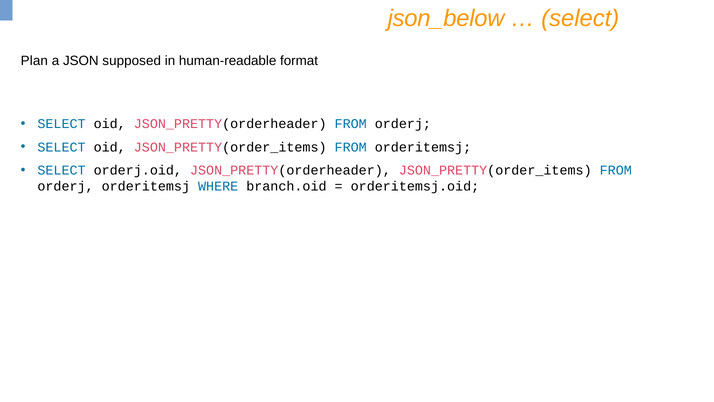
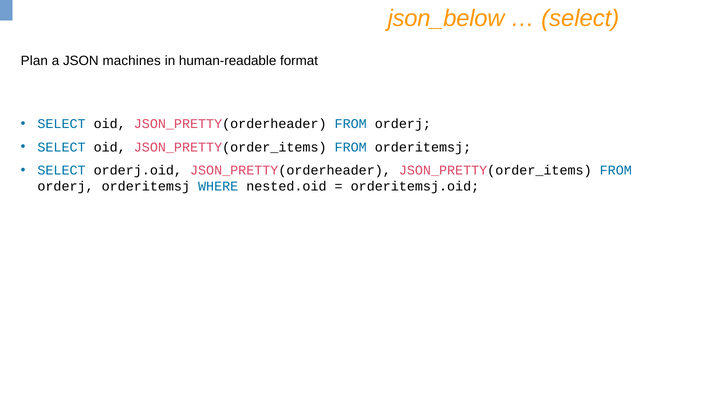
supposed: supposed -> machines
branch.oid: branch.oid -> nested.oid
